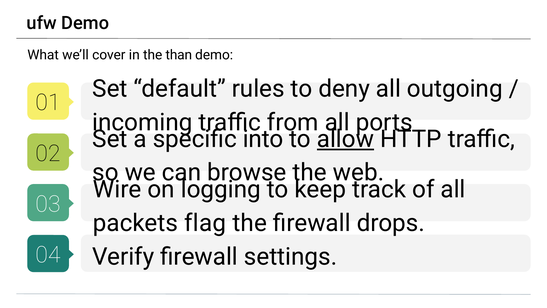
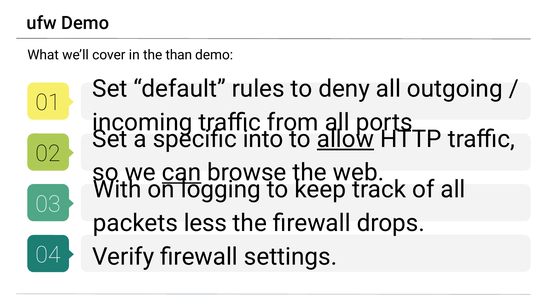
can underline: none -> present
Wire: Wire -> With
flag: flag -> less
